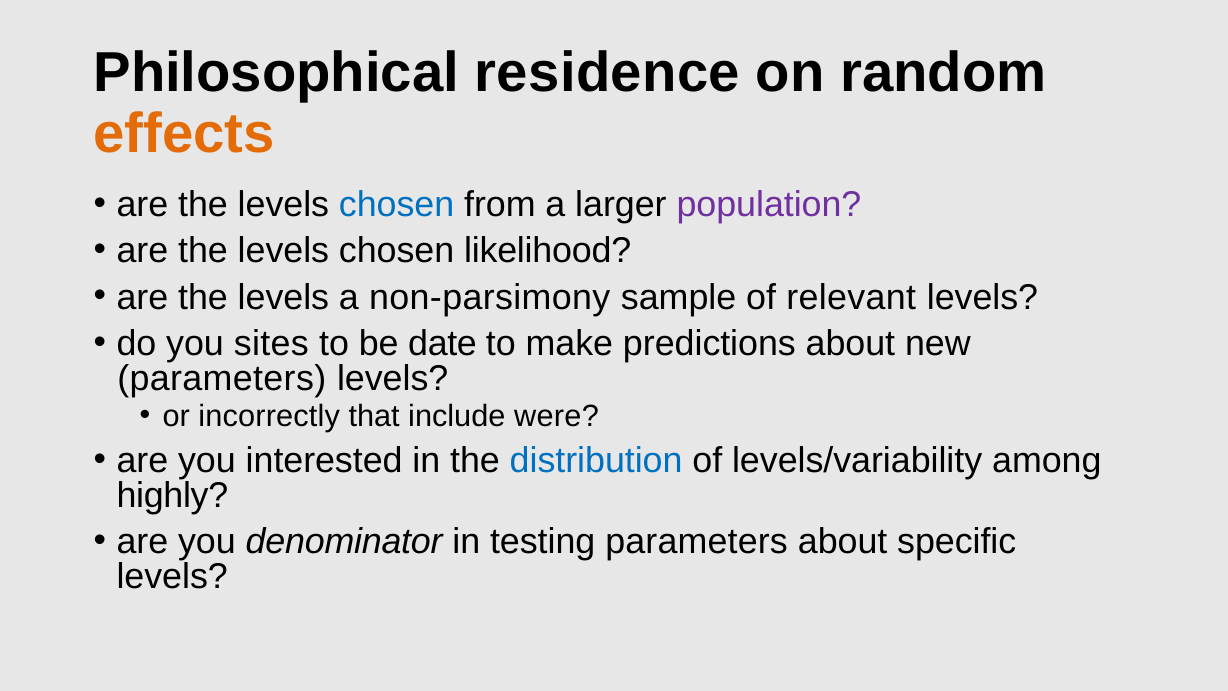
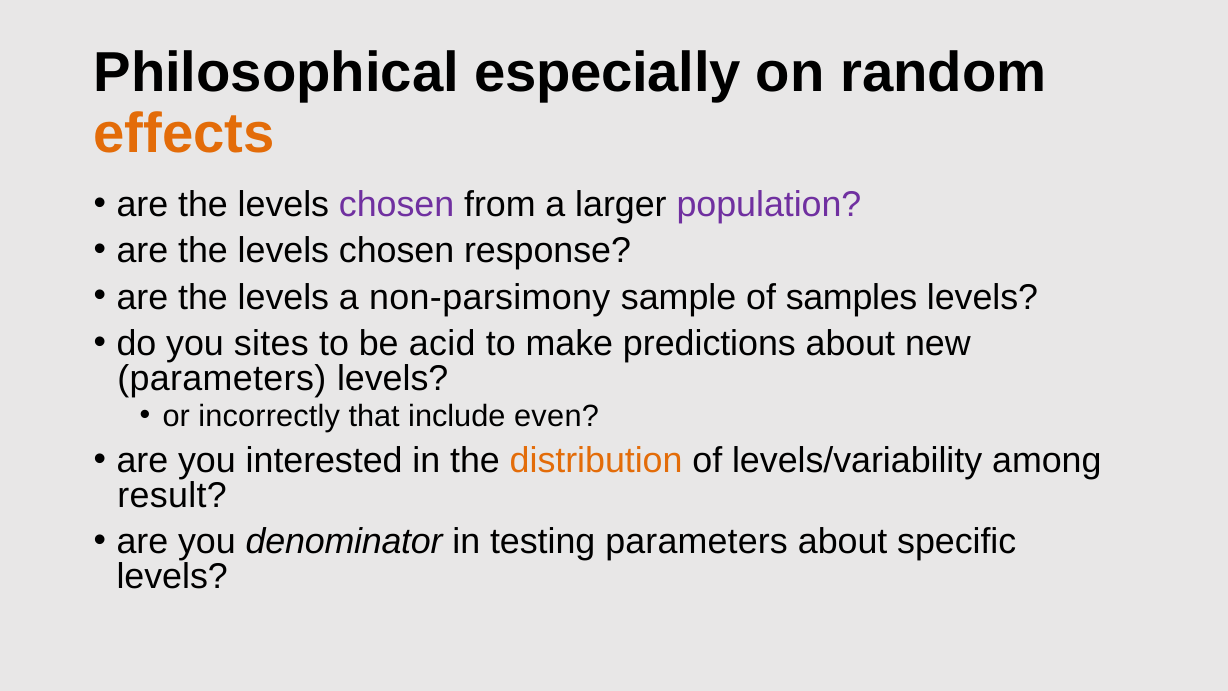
residence: residence -> especially
chosen at (397, 205) colour: blue -> purple
likelihood: likelihood -> response
relevant: relevant -> samples
date: date -> acid
were: were -> even
distribution colour: blue -> orange
highly: highly -> result
